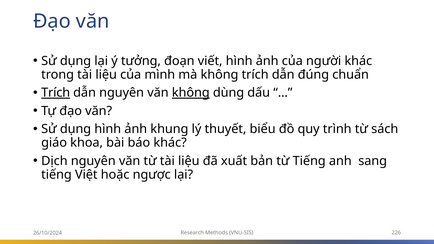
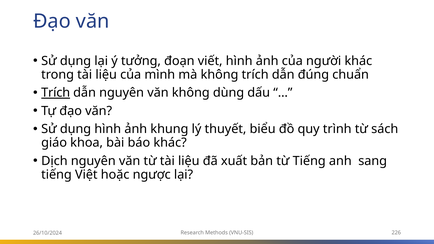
không at (191, 93) underline: present -> none
